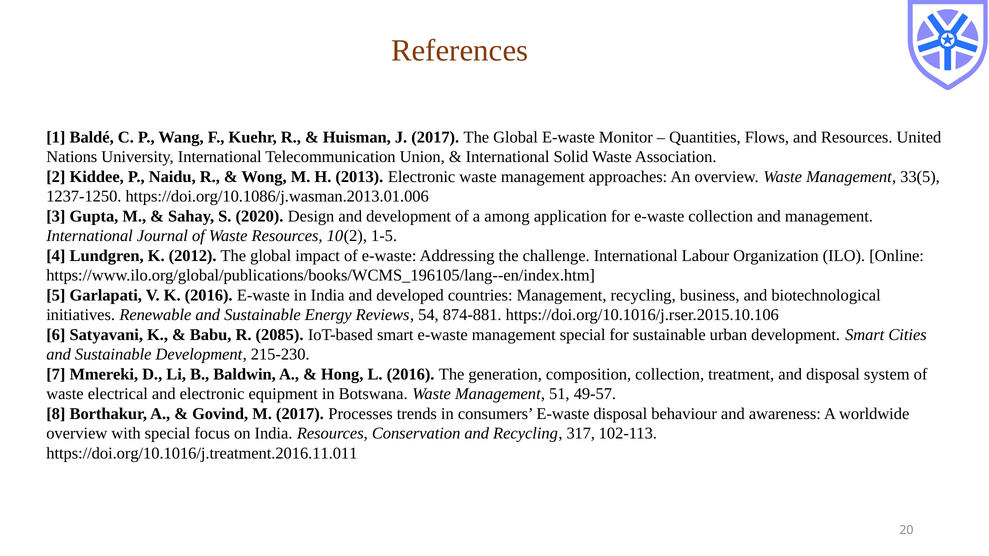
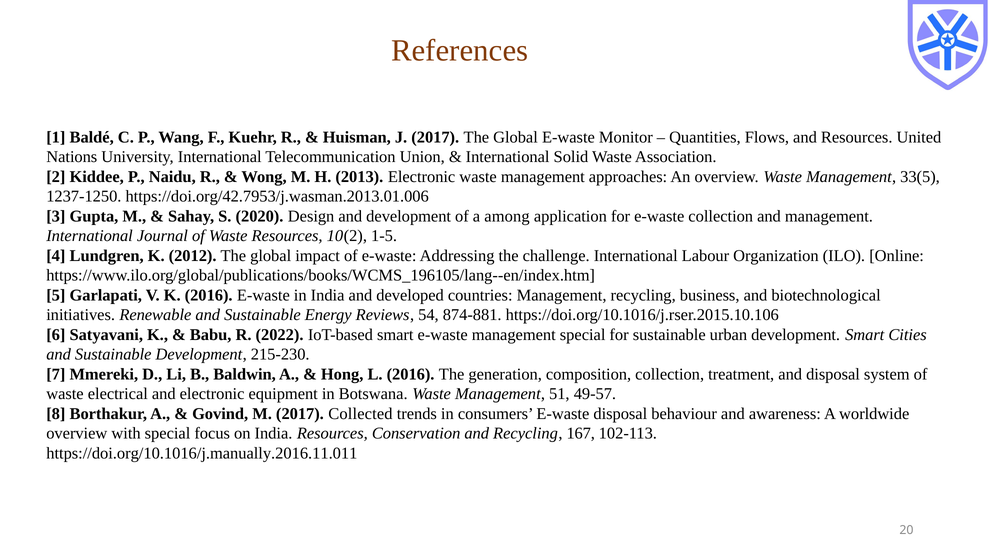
https://doi.org/10.1086/j.wasman.2013.01.006: https://doi.org/10.1086/j.wasman.2013.01.006 -> https://doi.org/42.7953/j.wasman.2013.01.006
2085: 2085 -> 2022
Processes: Processes -> Collected
317: 317 -> 167
https://doi.org/10.1016/j.treatment.2016.11.011: https://doi.org/10.1016/j.treatment.2016.11.011 -> https://doi.org/10.1016/j.manually.2016.11.011
